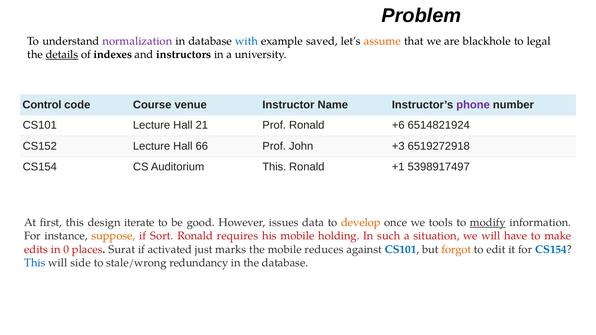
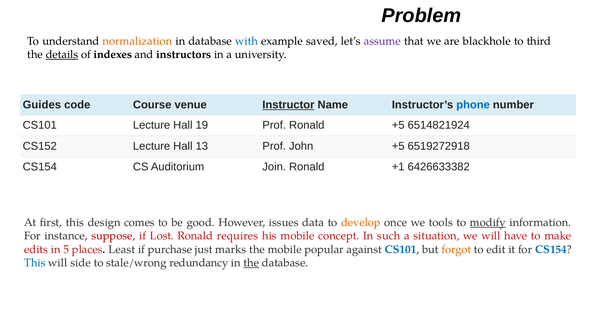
normalization colour: purple -> orange
assume colour: orange -> purple
legal: legal -> third
Control: Control -> Guides
Instructor underline: none -> present
phone colour: purple -> blue
21: 21 -> 19
Ronald +6: +6 -> +5
66: 66 -> 13
John +3: +3 -> +5
Auditorium This: This -> Join
5398917497: 5398917497 -> 6426633382
iterate: iterate -> comes
suppose colour: orange -> red
Sort: Sort -> Lost
holding: holding -> concept
0: 0 -> 5
Surat: Surat -> Least
activated: activated -> purchase
reduces: reduces -> popular
the at (251, 263) underline: none -> present
